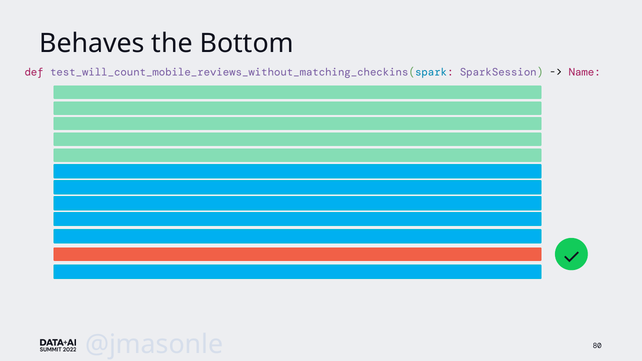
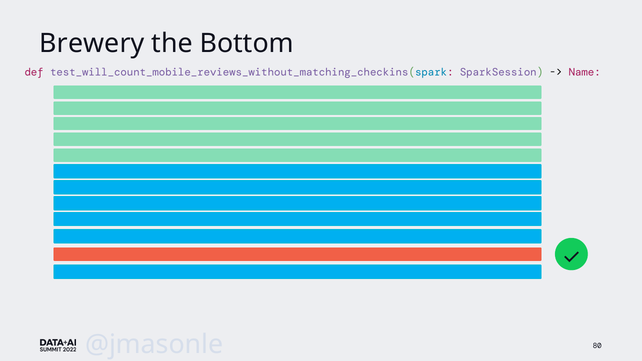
Behaves: Behaves -> Brewery
